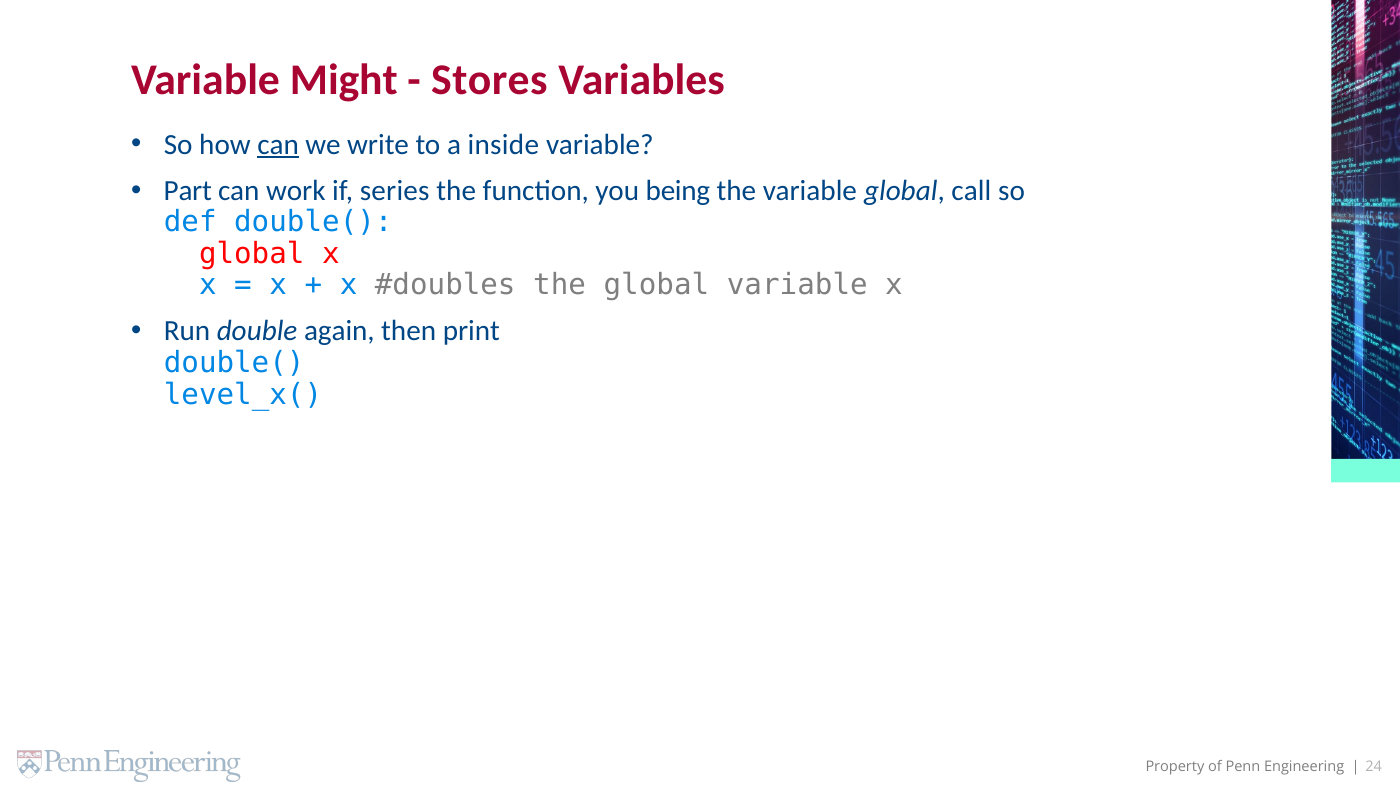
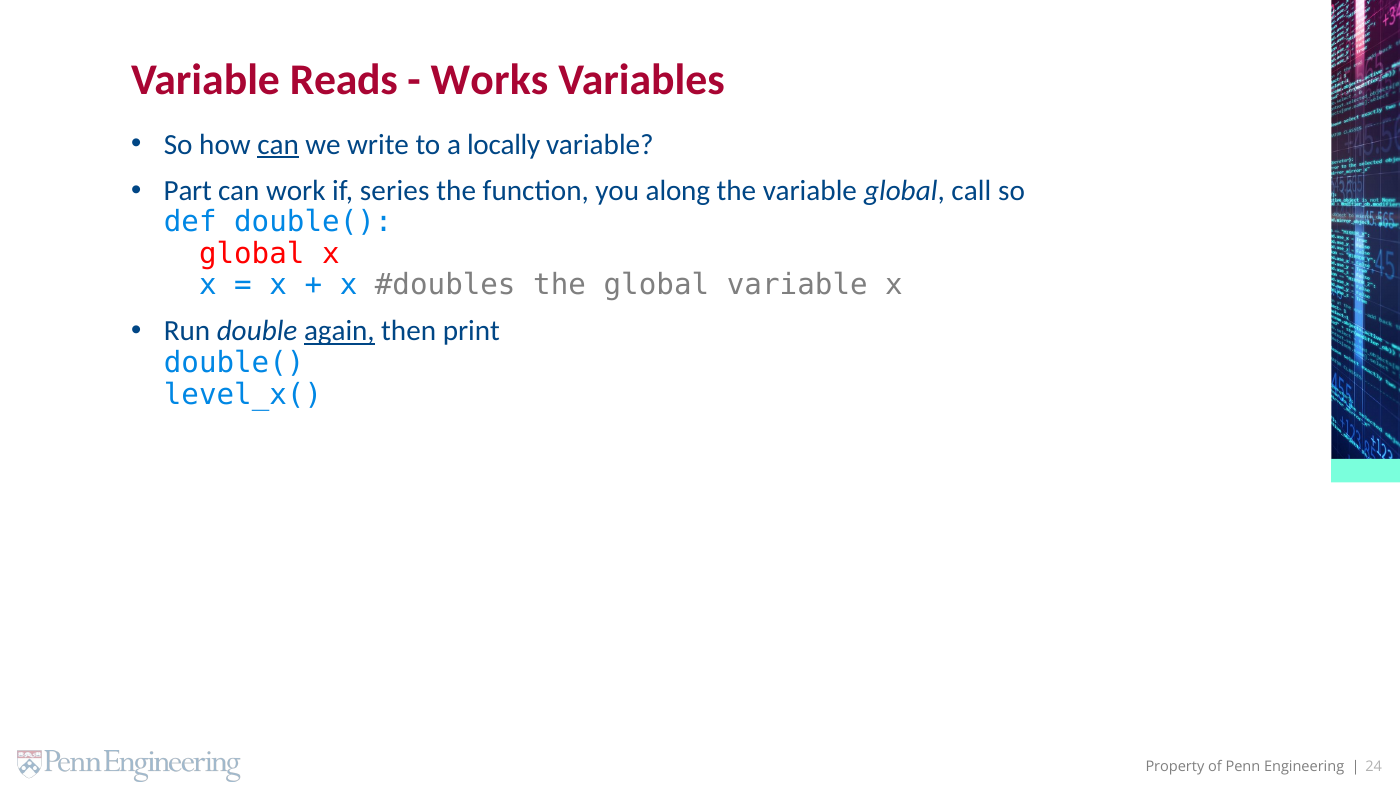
Might: Might -> Reads
Stores: Stores -> Works
inside: inside -> locally
being: being -> along
again underline: none -> present
